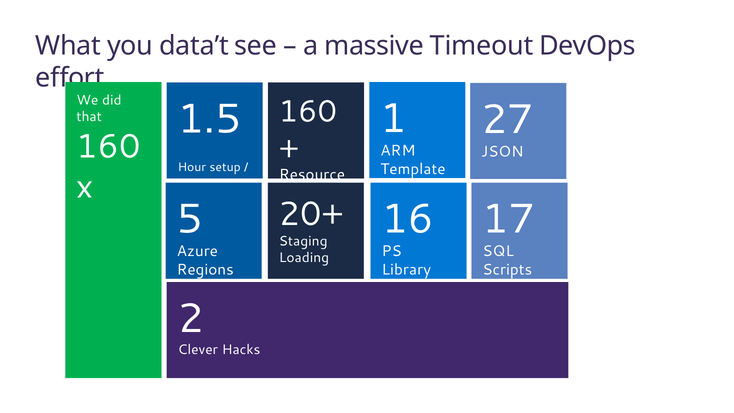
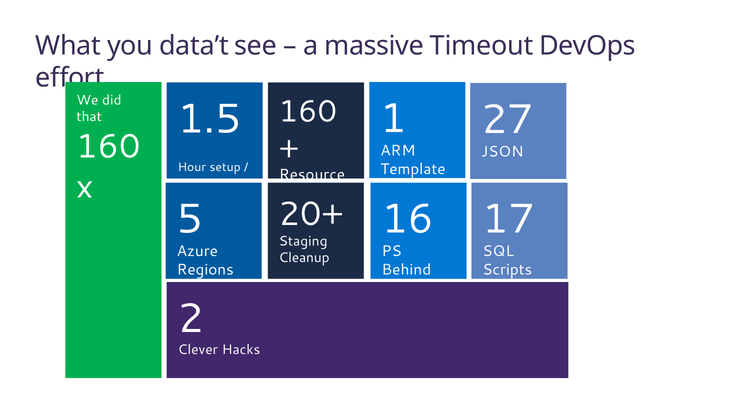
Loading: Loading -> Cleanup
Library: Library -> Behind
